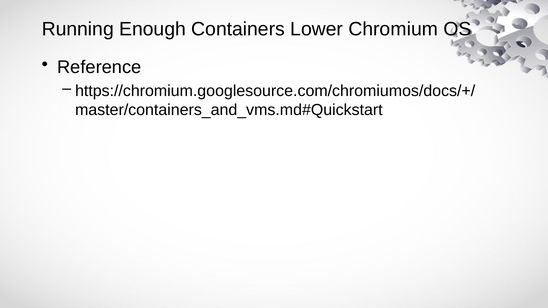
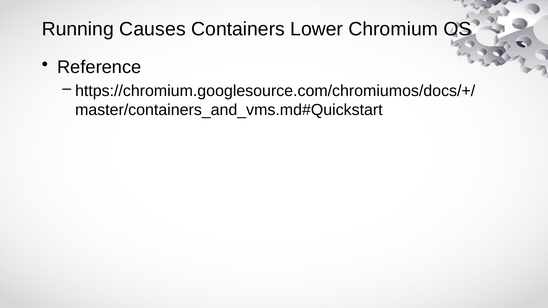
Enough: Enough -> Causes
